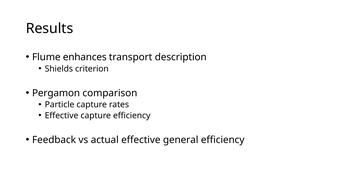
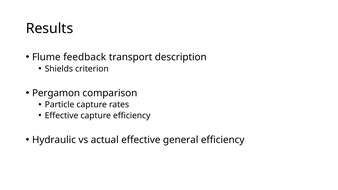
enhances: enhances -> feedback
Feedback: Feedback -> Hydraulic
